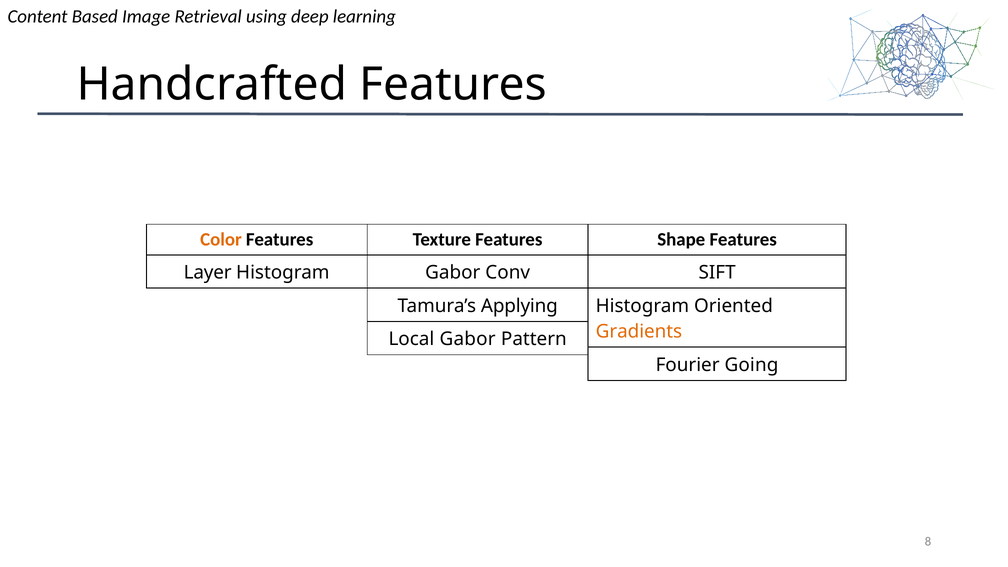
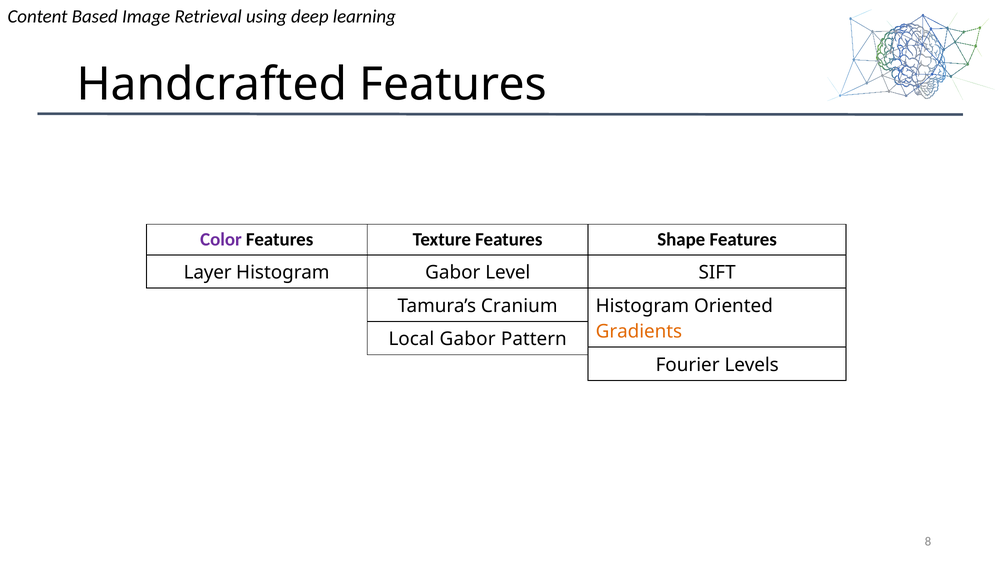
Color colour: orange -> purple
Conv: Conv -> Level
Applying: Applying -> Cranium
Going: Going -> Levels
